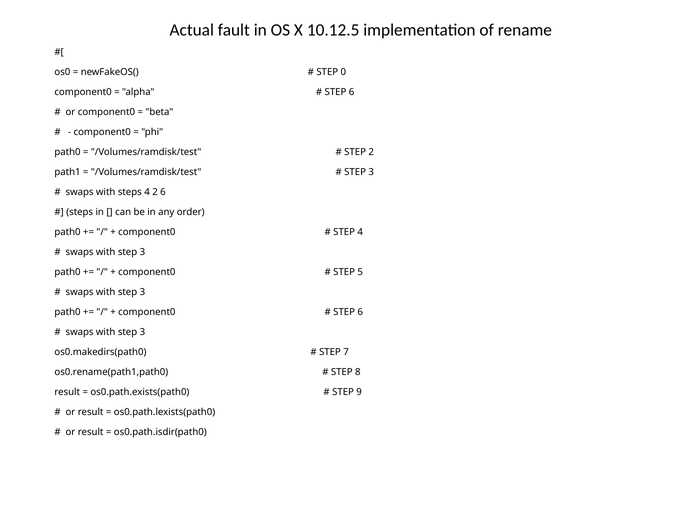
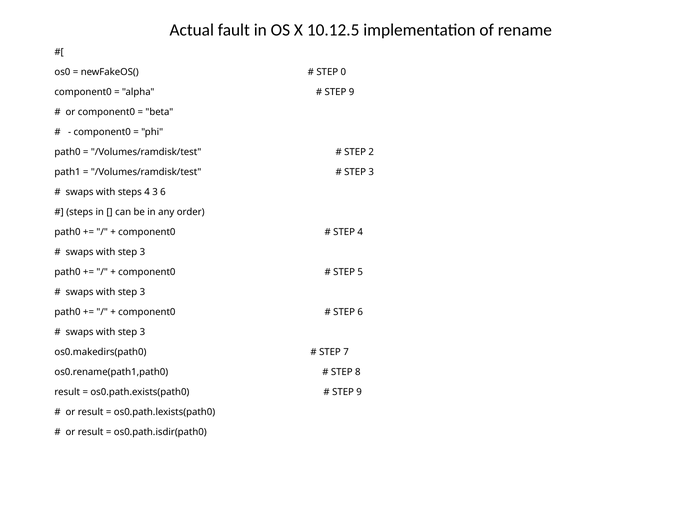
6 at (352, 92): 6 -> 9
4 2: 2 -> 3
